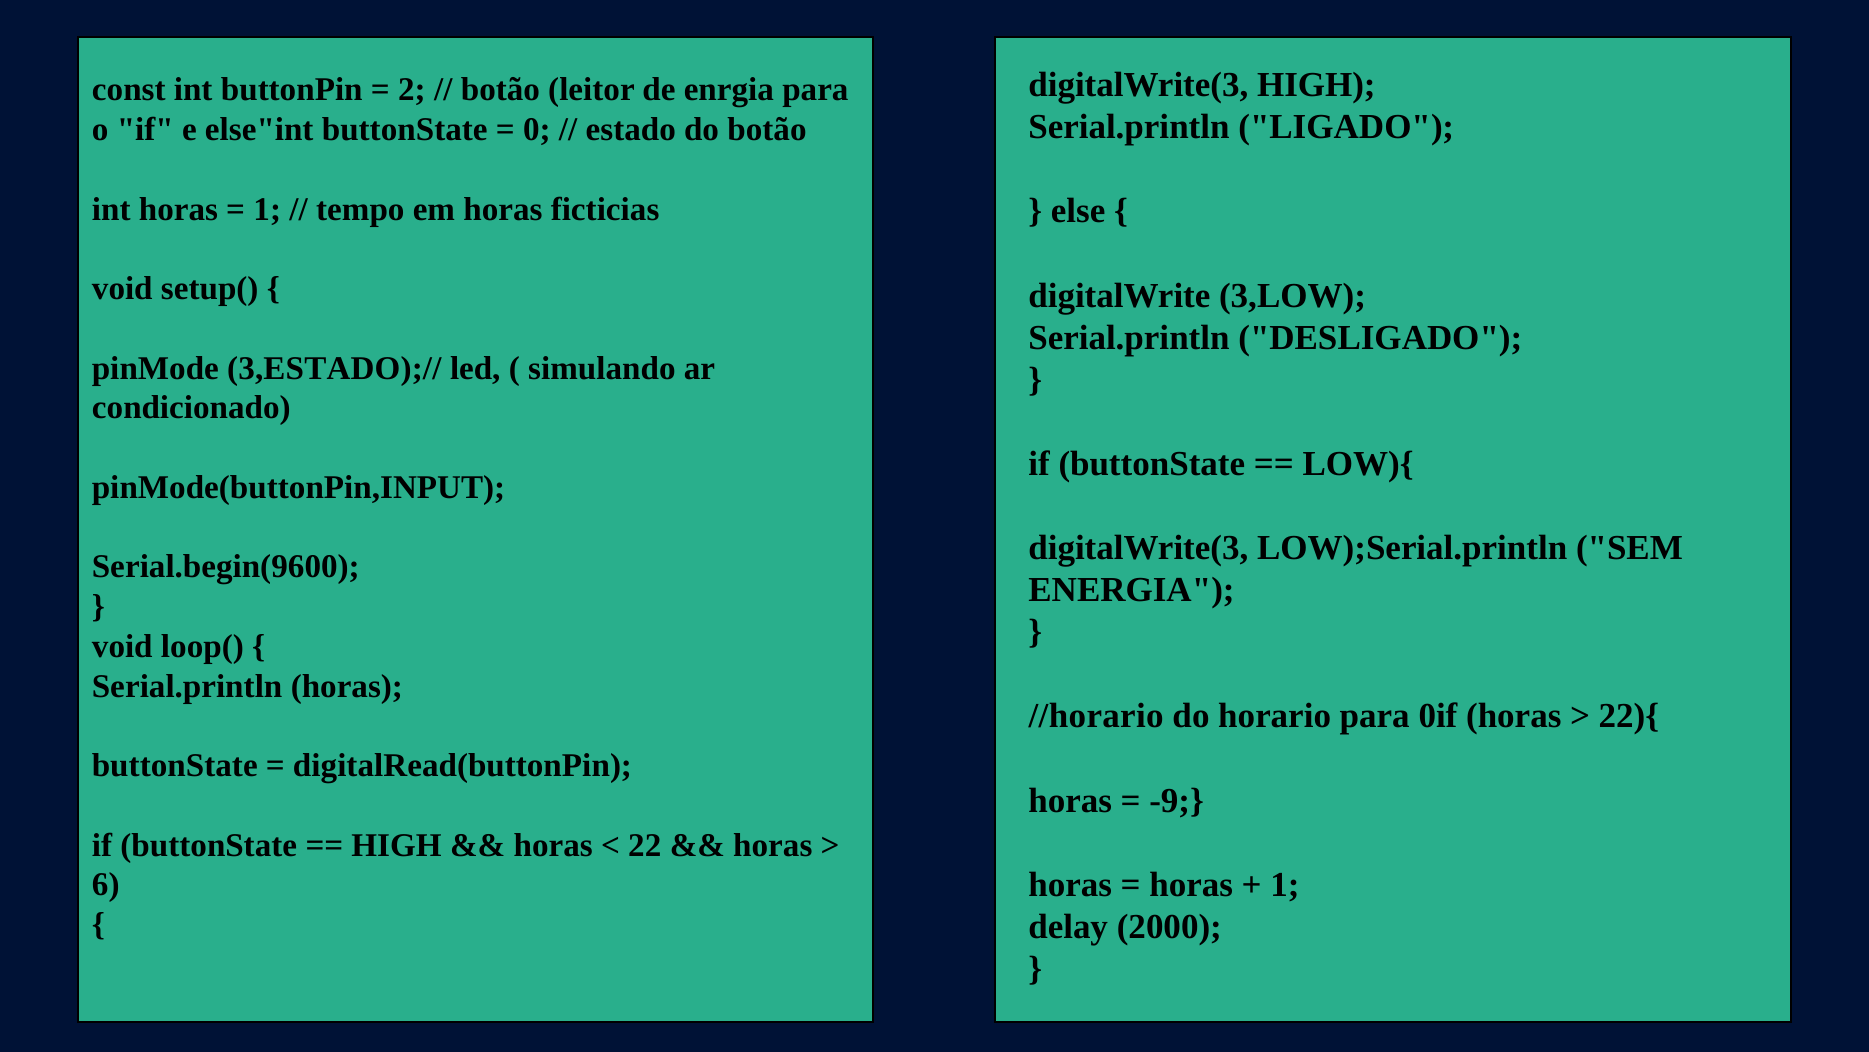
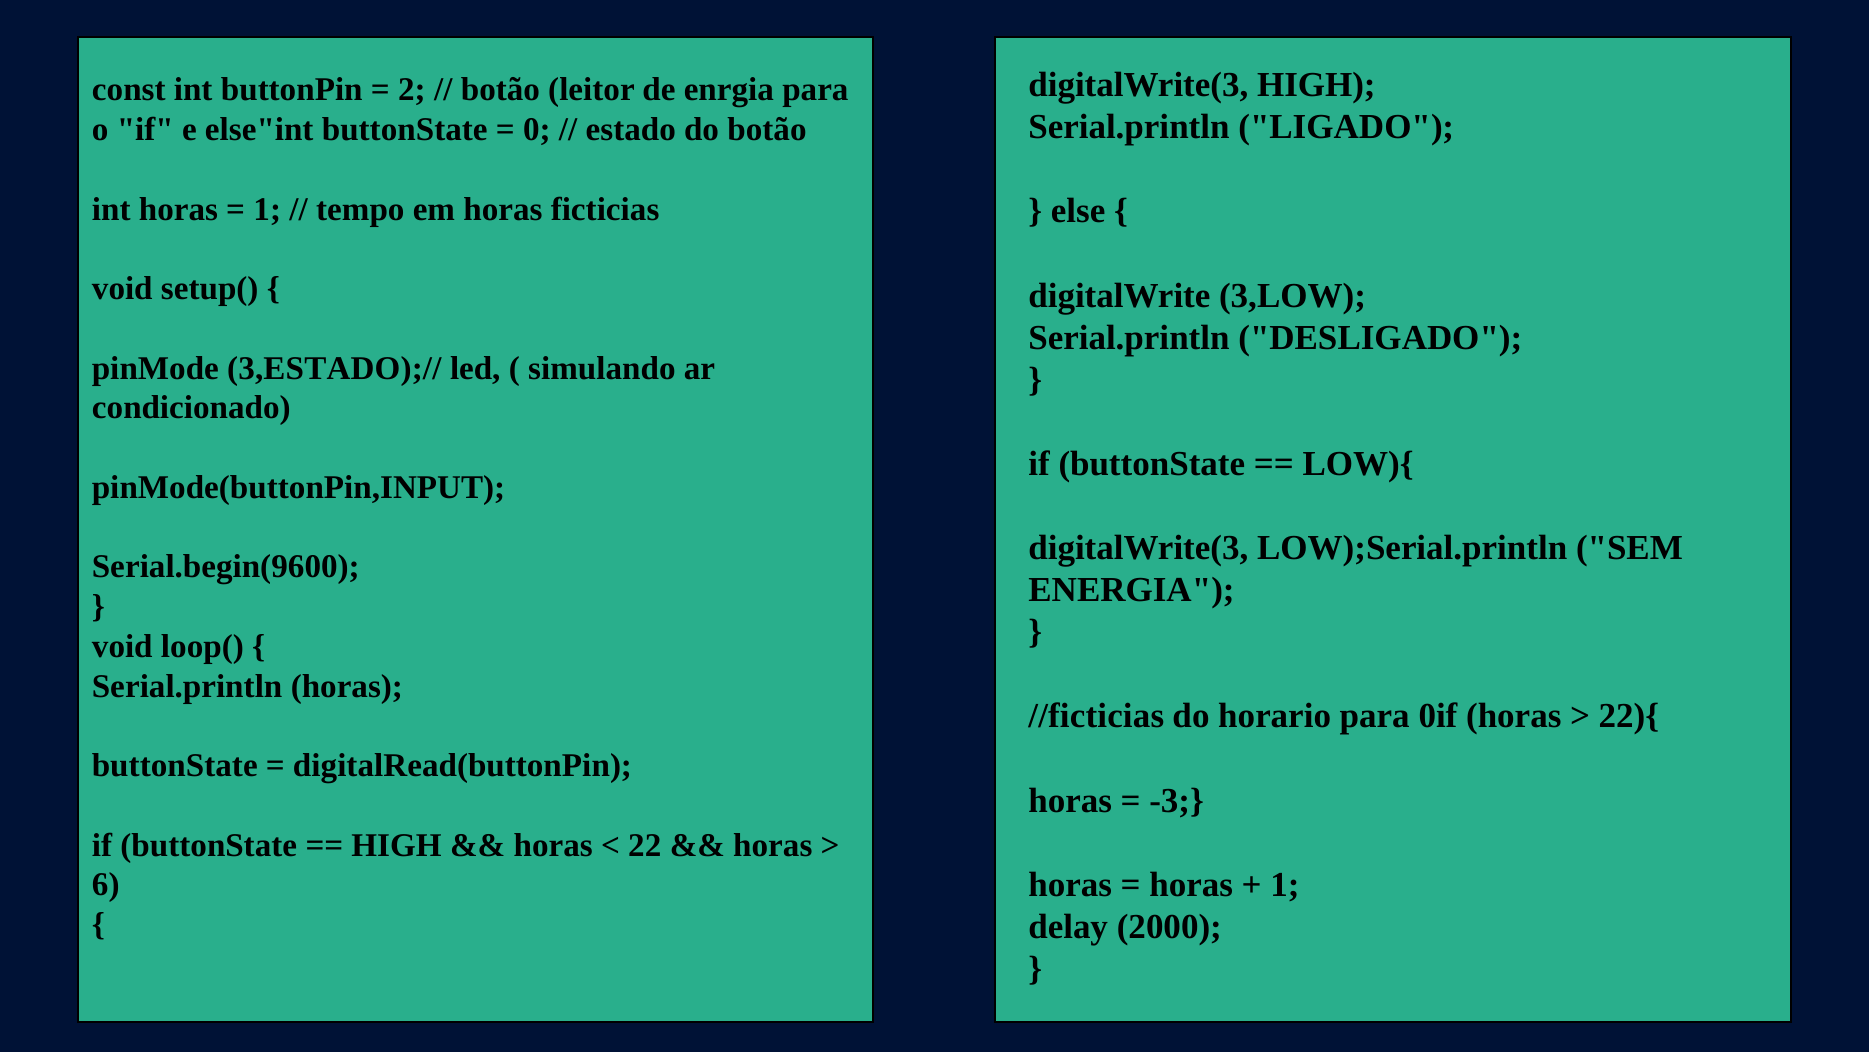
//horario: //horario -> //ficticias
-9: -9 -> -3
